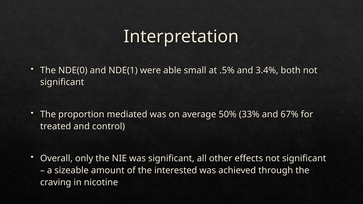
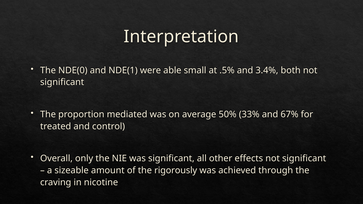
interested: interested -> rigorously
